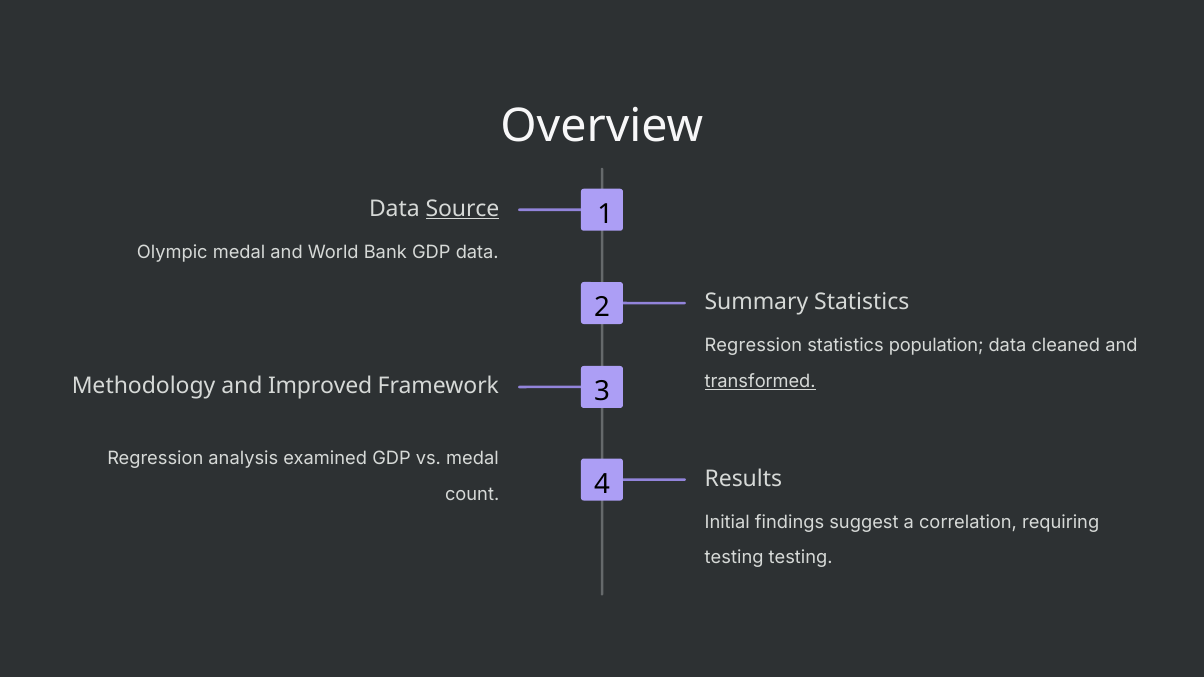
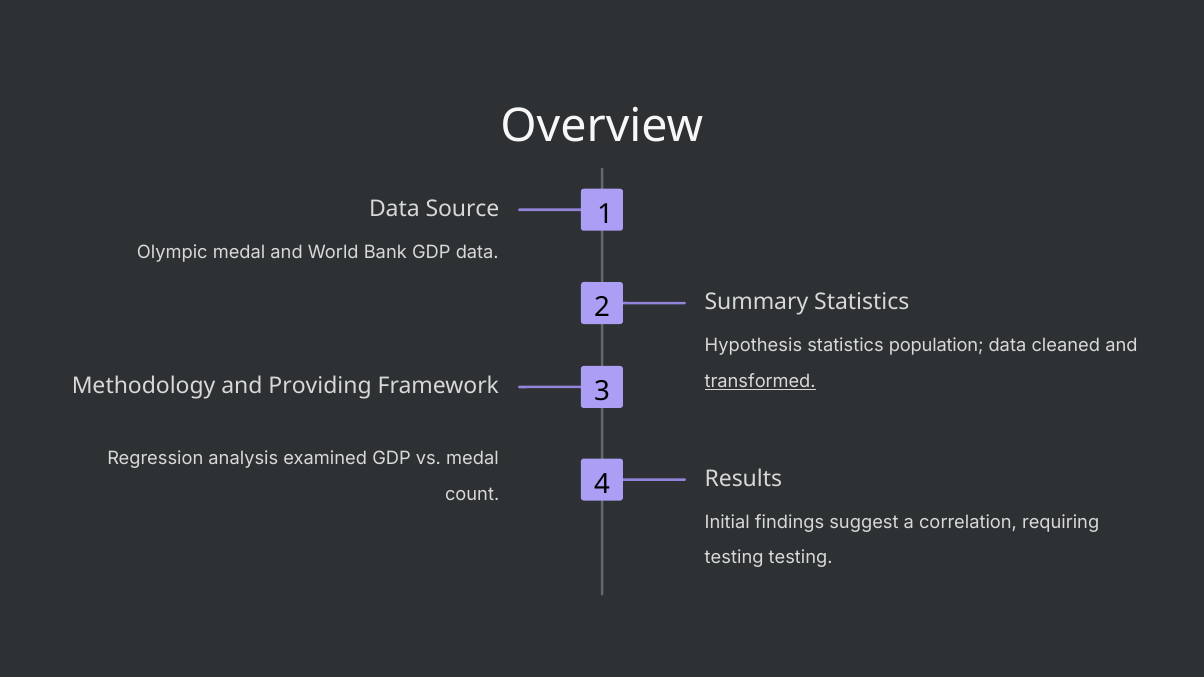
Source underline: present -> none
Regression at (753, 346): Regression -> Hypothesis
Improved: Improved -> Providing
